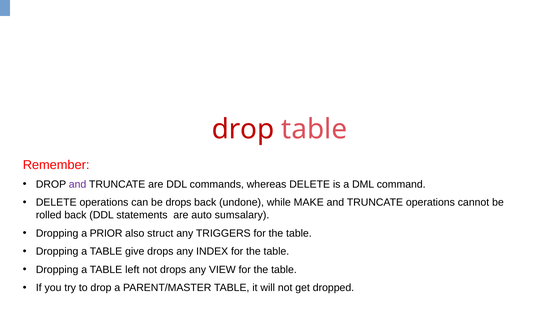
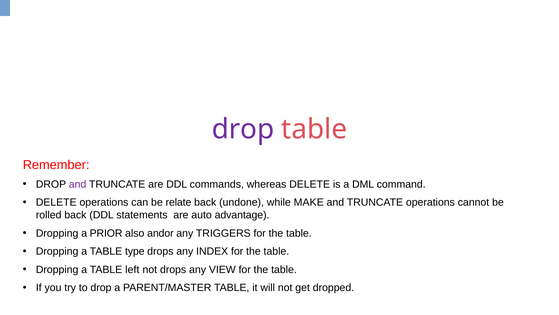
drop at (243, 129) colour: red -> purple
be drops: drops -> relate
sumsalary: sumsalary -> advantage
struct: struct -> andor
give: give -> type
